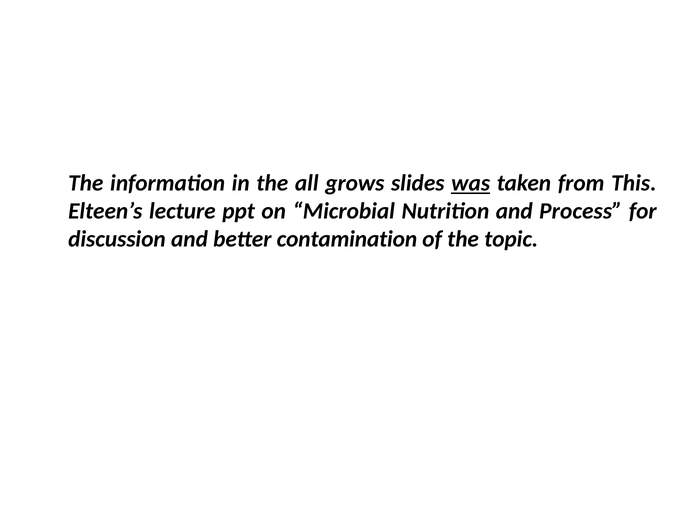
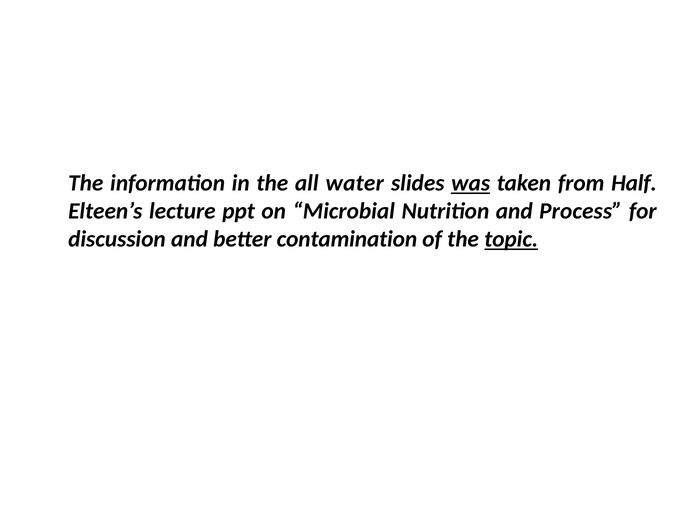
grows: grows -> water
This: This -> Half
topic underline: none -> present
